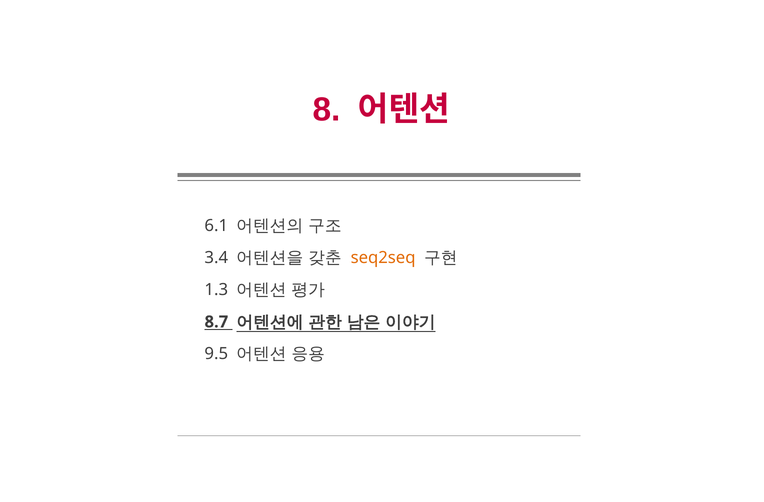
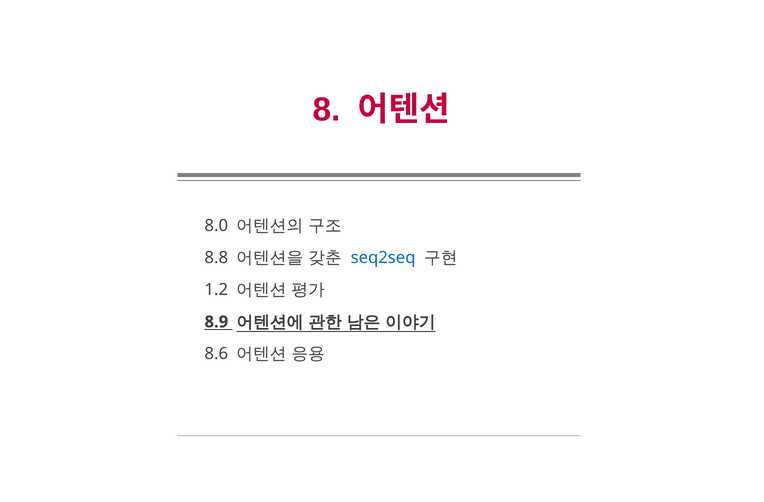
6.1: 6.1 -> 8.0
3.4: 3.4 -> 8.8
seq2seq colour: orange -> blue
1.3: 1.3 -> 1.2
8.7: 8.7 -> 8.9
9.5: 9.5 -> 8.6
